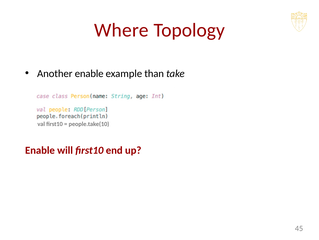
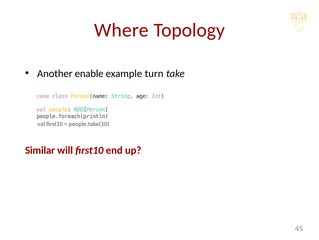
than: than -> turn
Enable at (40, 150): Enable -> Similar
